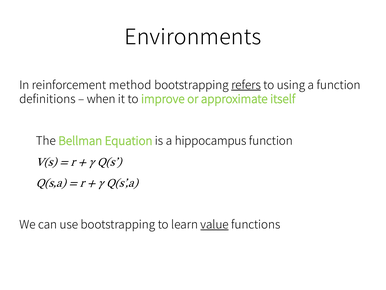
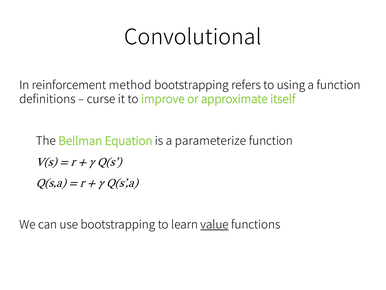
Environments: Environments -> Convolutional
refers underline: present -> none
when: when -> curse
hippocampus: hippocampus -> parameterize
